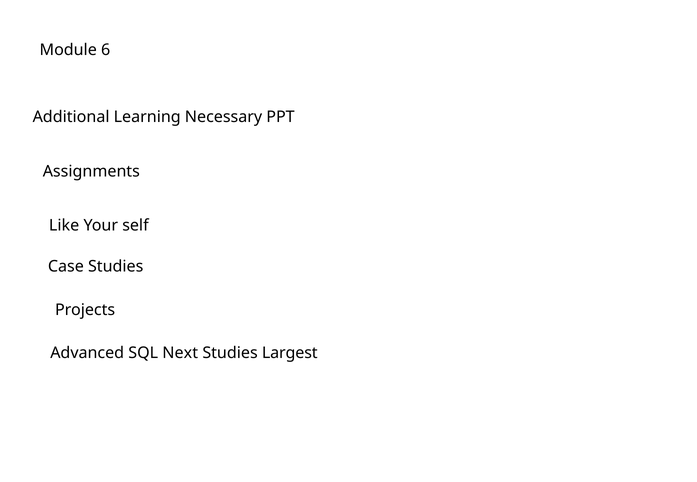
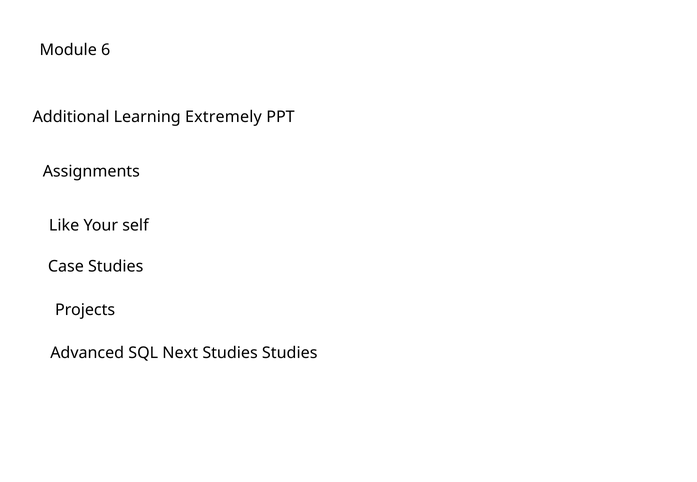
Necessary: Necessary -> Extremely
Studies Largest: Largest -> Studies
